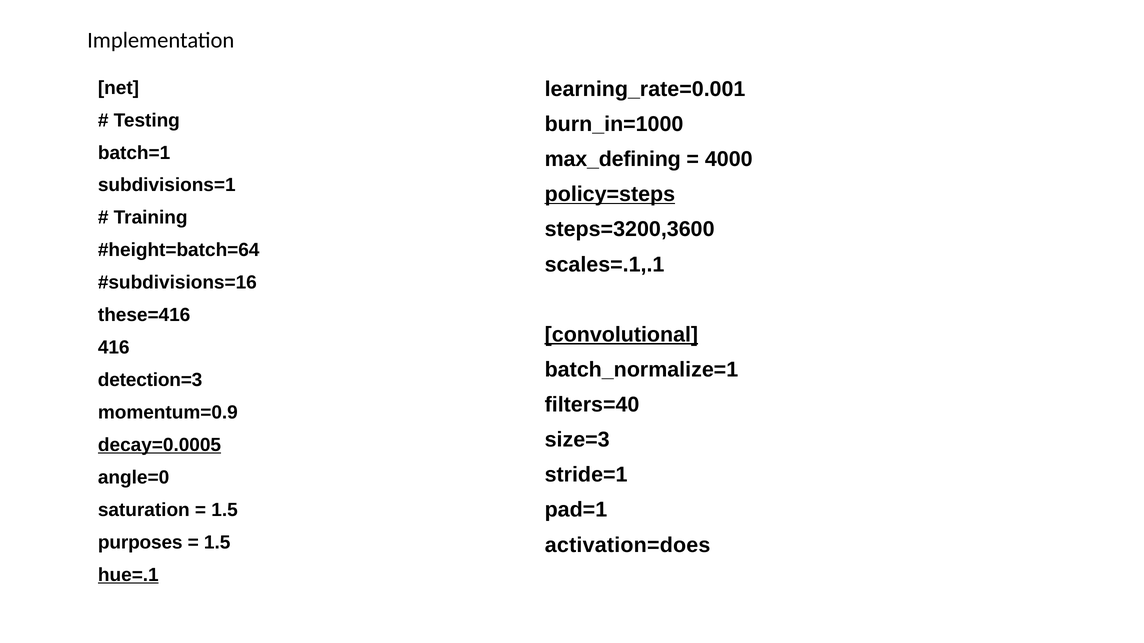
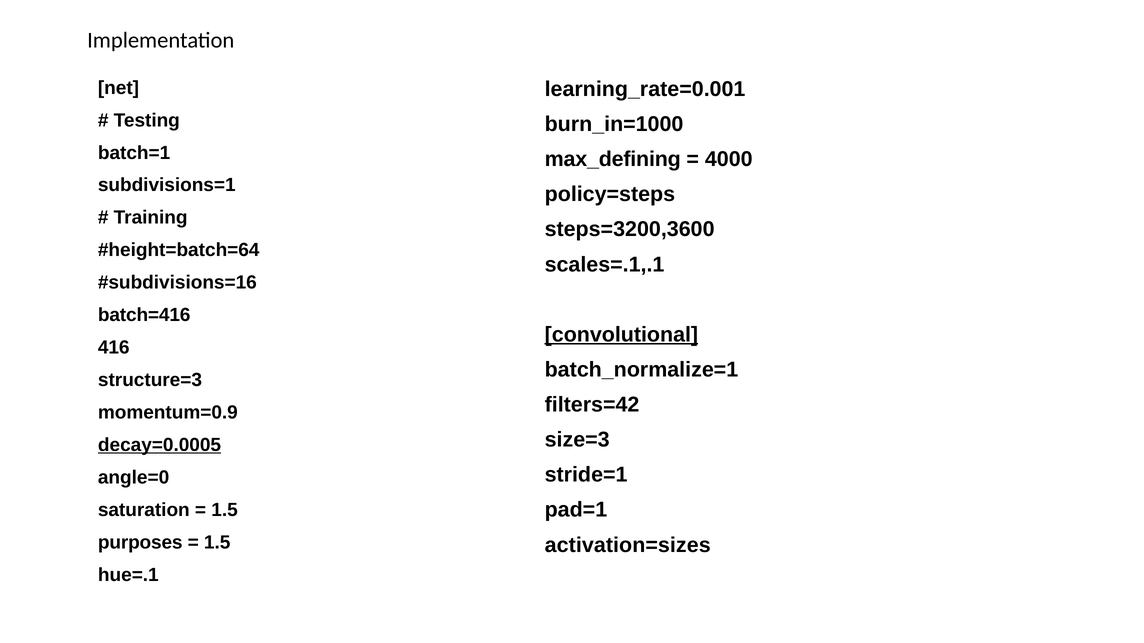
policy=steps underline: present -> none
these=416: these=416 -> batch=416
detection=3: detection=3 -> structure=3
filters=40: filters=40 -> filters=42
activation=does: activation=does -> activation=sizes
hue=.1 underline: present -> none
